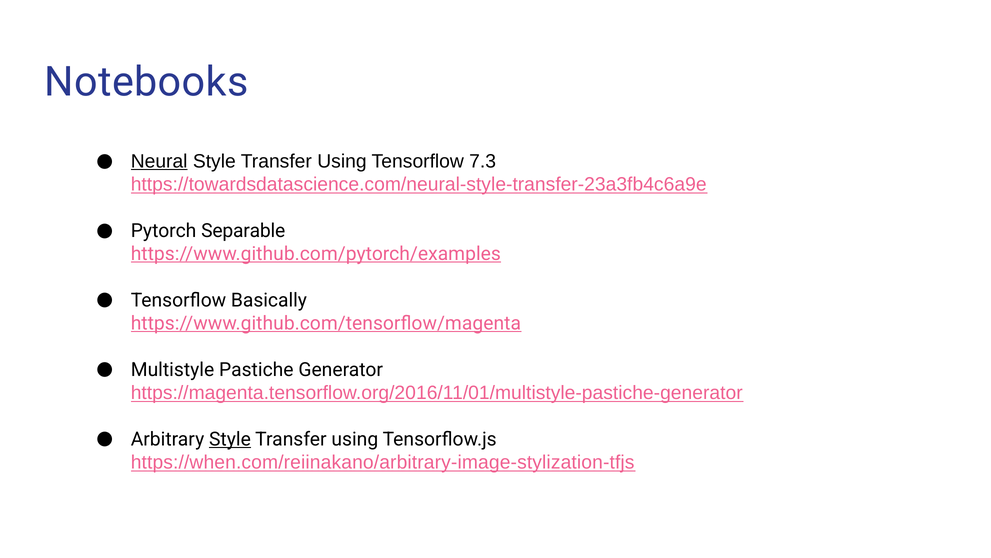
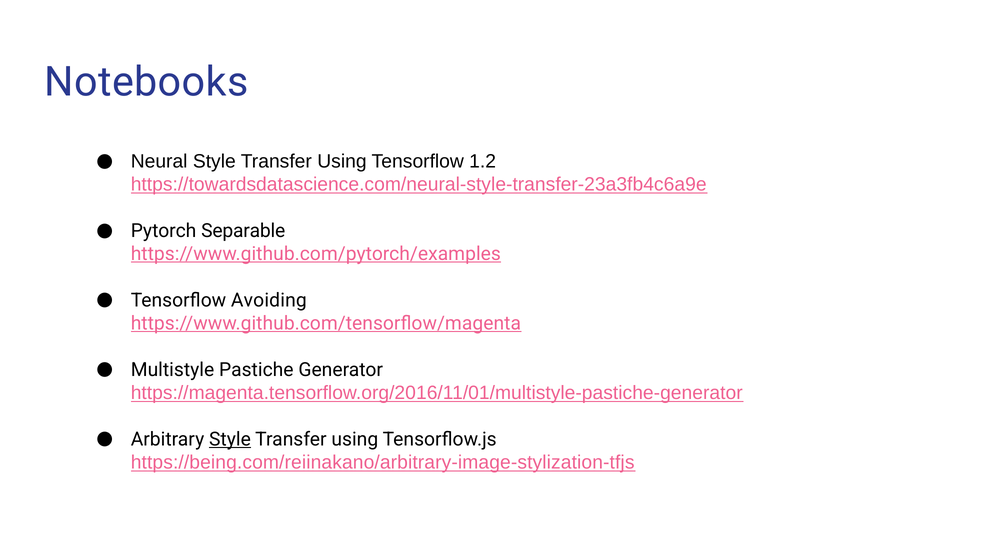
Neural underline: present -> none
7.3: 7.3 -> 1.2
Basically: Basically -> Avoiding
https://when.com/reiinakano/arbitrary-image-stylization-tfjs: https://when.com/reiinakano/arbitrary-image-stylization-tfjs -> https://being.com/reiinakano/arbitrary-image-stylization-tfjs
